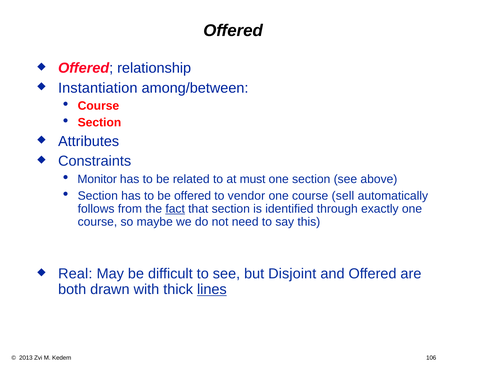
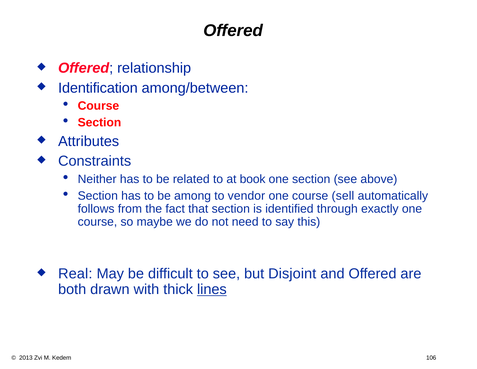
Instantiation: Instantiation -> Identification
Monitor: Monitor -> Neither
must: must -> book
be offered: offered -> among
fact underline: present -> none
